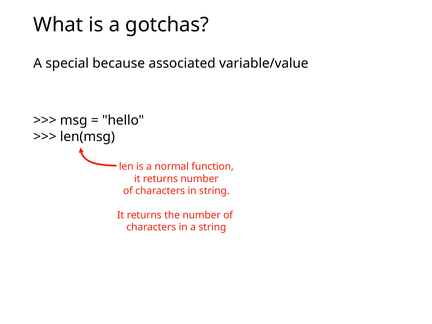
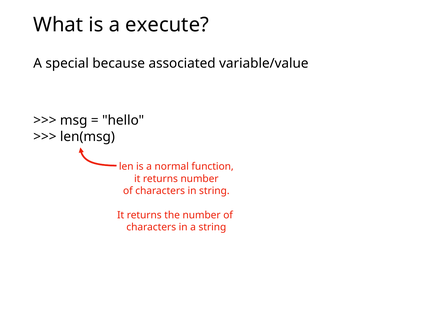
gotchas: gotchas -> execute
